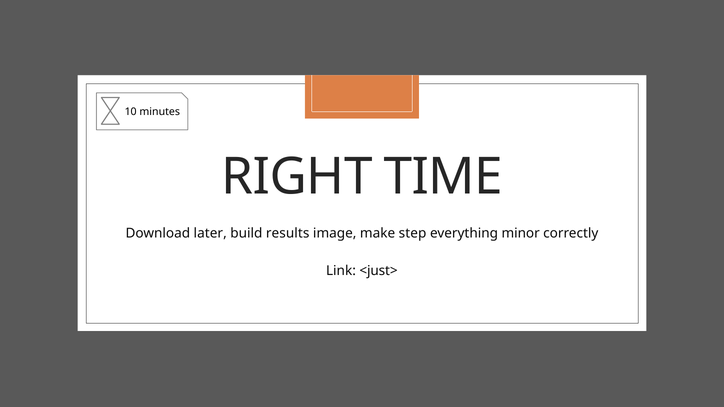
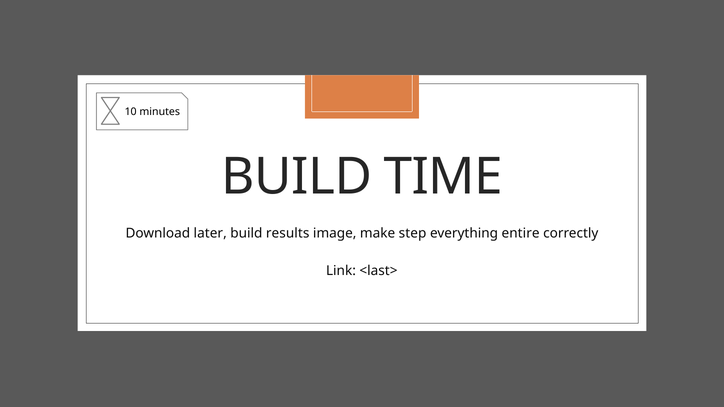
RIGHT at (297, 177): RIGHT -> BUILD
minor: minor -> entire
<just>: <just> -> <last>
